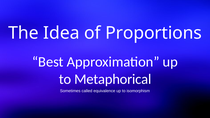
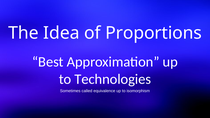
Metaphorical: Metaphorical -> Technologies
